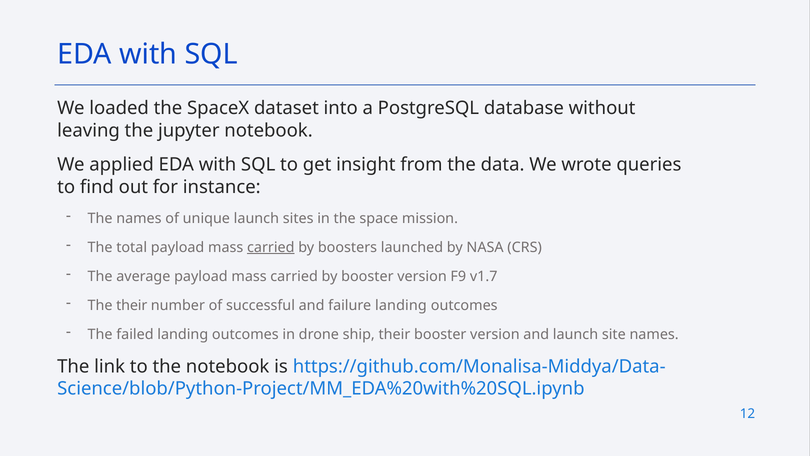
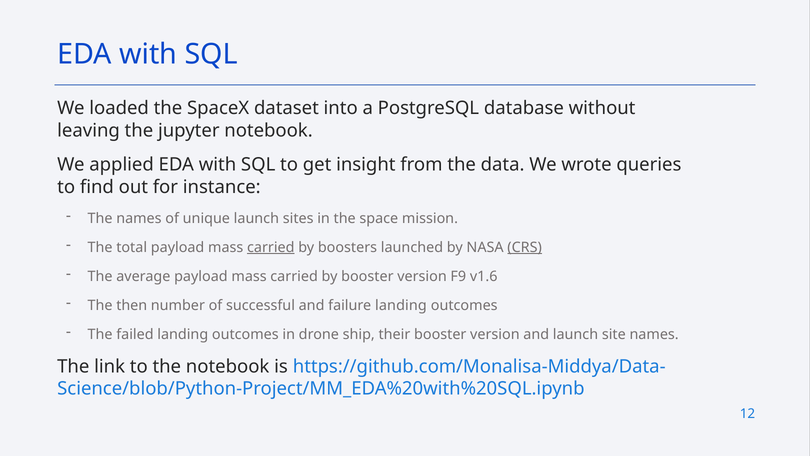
CRS underline: none -> present
v1.7: v1.7 -> v1.6
The their: their -> then
